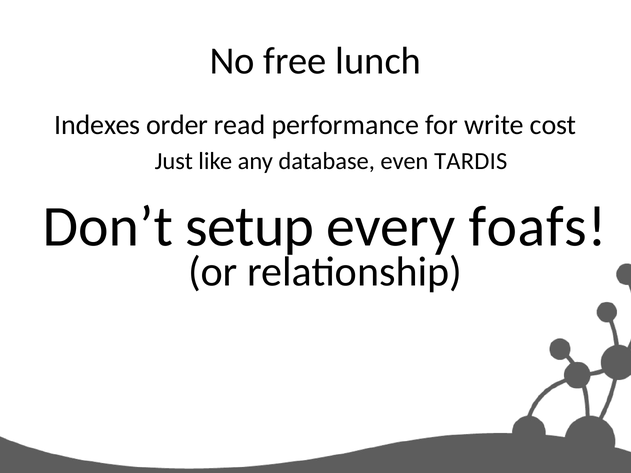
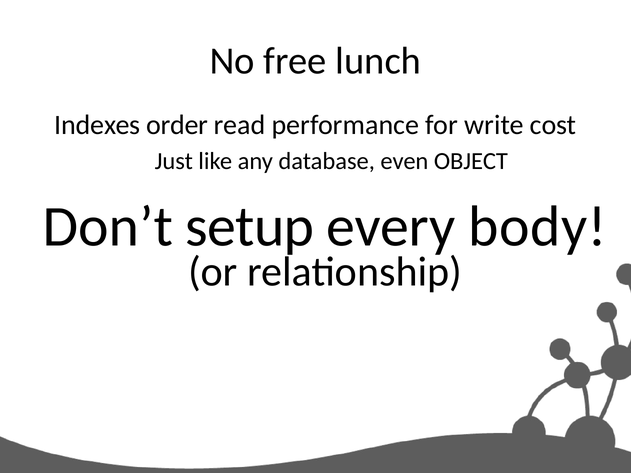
TARDIS: TARDIS -> OBJECT
foafs: foafs -> body
